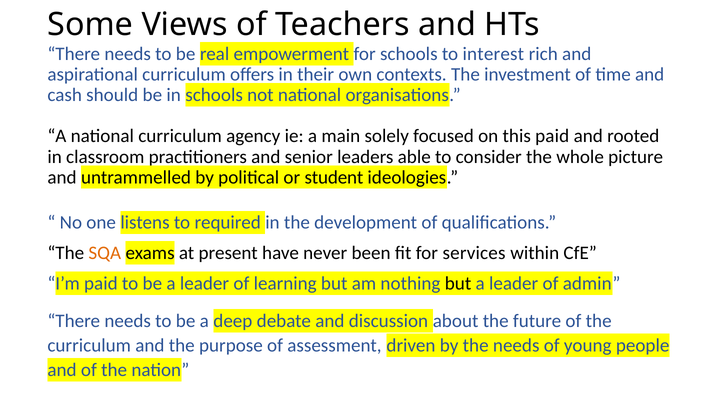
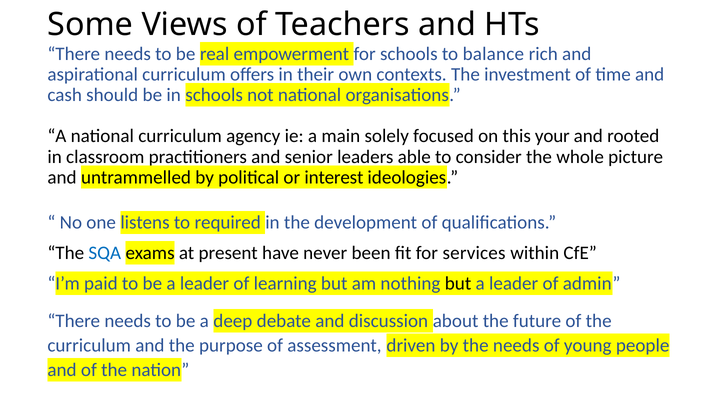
interest: interest -> balance
this paid: paid -> your
student: student -> interest
SQA colour: orange -> blue
